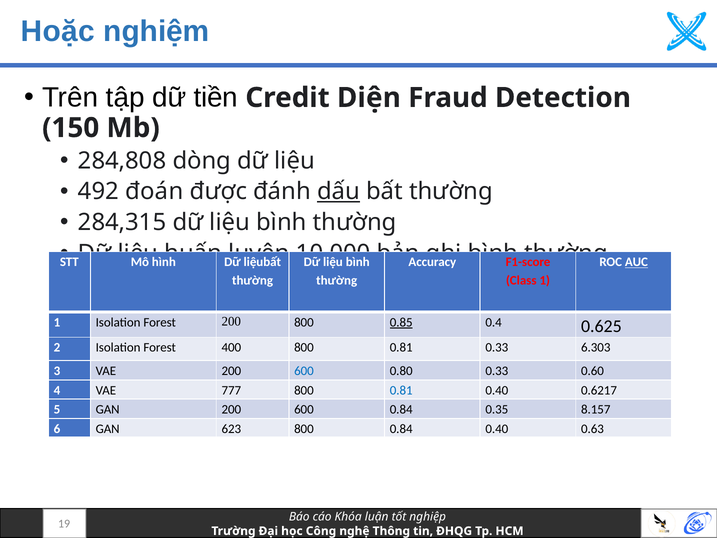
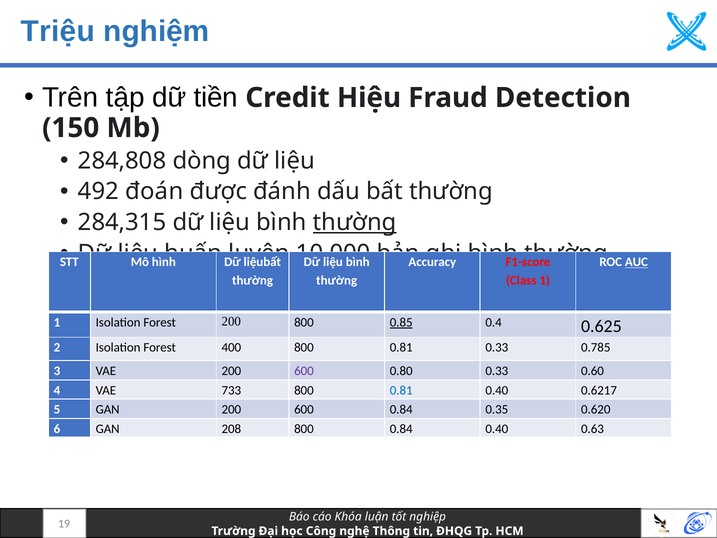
Hoặc: Hoặc -> Triệu
Diện: Diện -> Hiệu
dấu underline: present -> none
thường at (355, 222) underline: none -> present
6.303: 6.303 -> 0.785
600 at (304, 371) colour: blue -> purple
777: 777 -> 733
8.157: 8.157 -> 0.620
623: 623 -> 208
